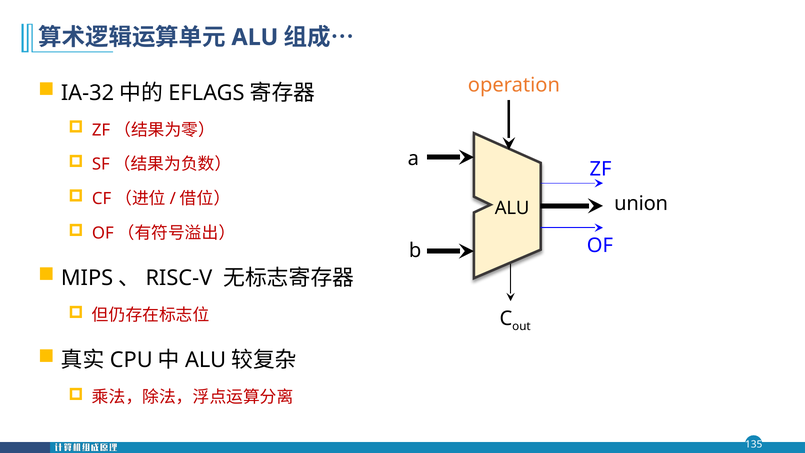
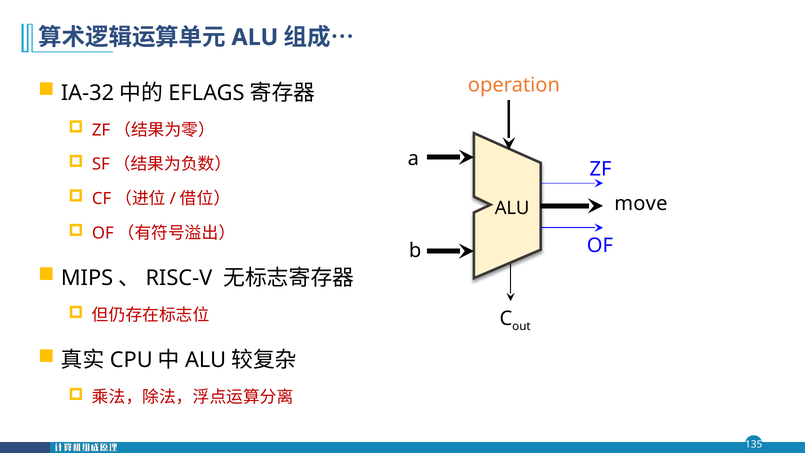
union: union -> move
